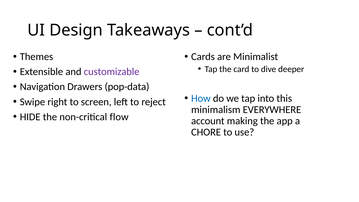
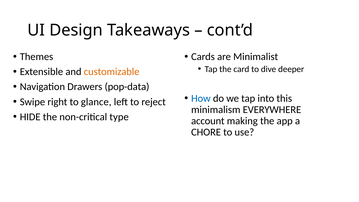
customizable colour: purple -> orange
screen: screen -> glance
flow: flow -> type
